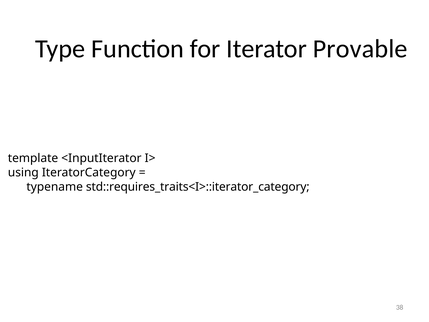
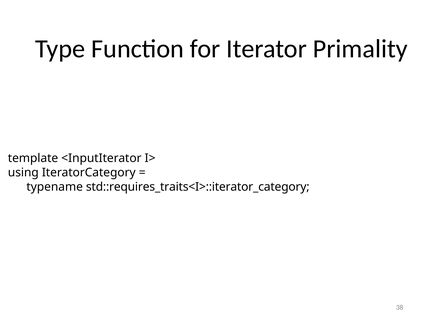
Provable: Provable -> Primality
